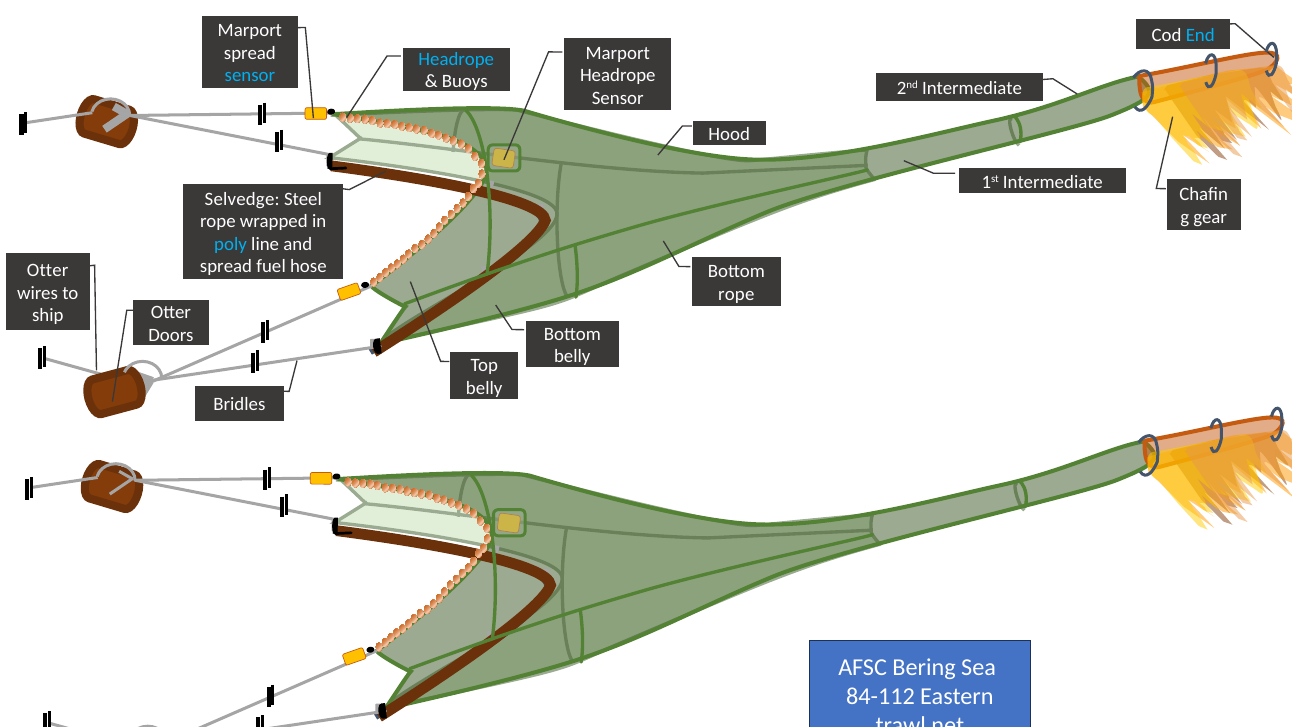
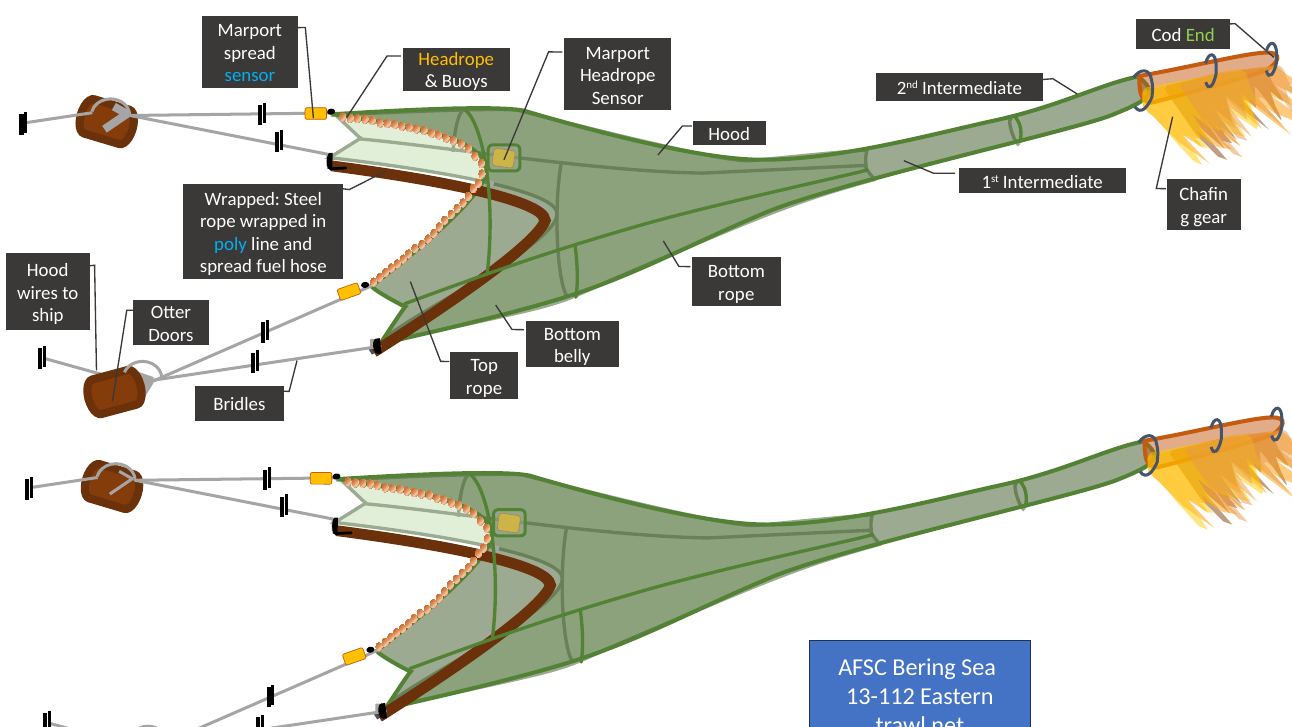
End colour: light blue -> light green
Headrope at (456, 59) colour: light blue -> yellow
Selvedge at (242, 199): Selvedge -> Wrapped
Otter at (48, 270): Otter -> Hood
belly at (484, 388): belly -> rope
84-112: 84-112 -> 13-112
